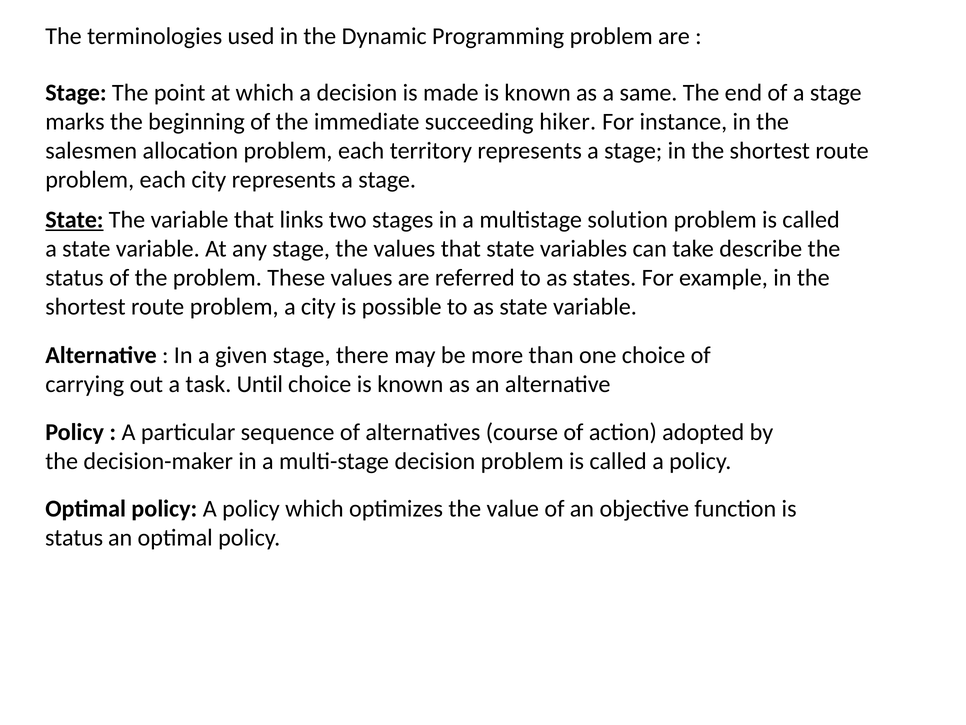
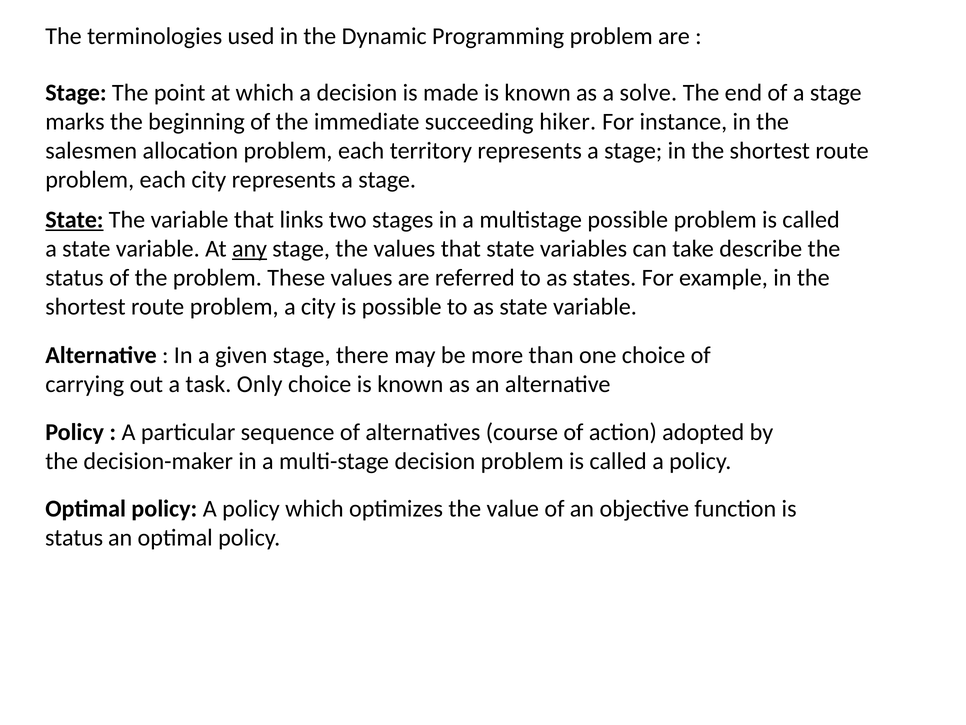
same: same -> solve
multistage solution: solution -> possible
any underline: none -> present
Until: Until -> Only
